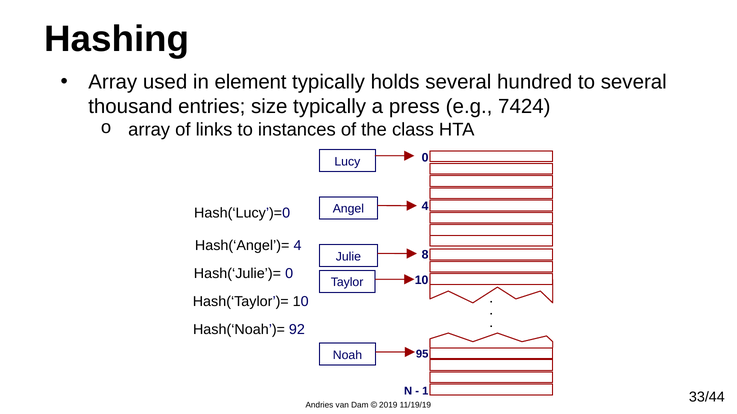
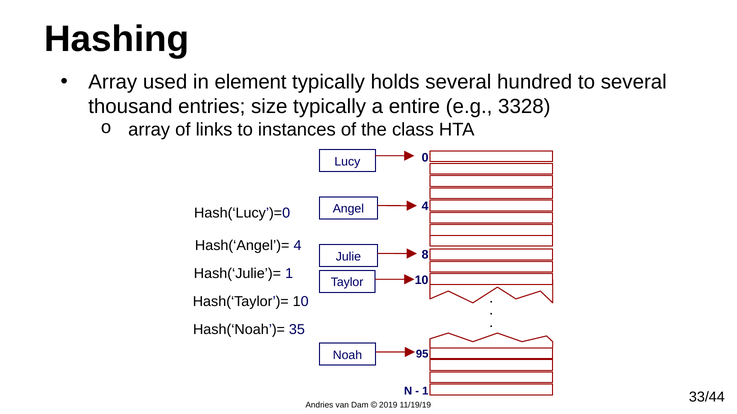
press: press -> entire
7424: 7424 -> 3328
Hash(‘Julie’)= 0: 0 -> 1
92: 92 -> 35
